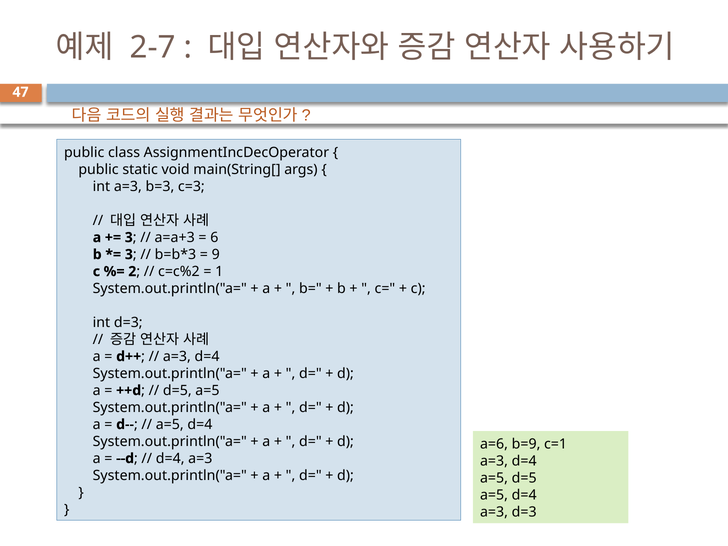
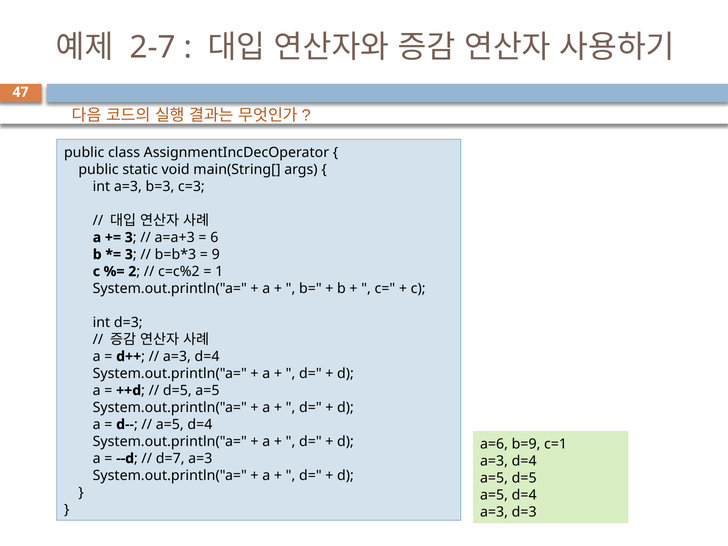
d=4 at (170, 458): d=4 -> d=7
